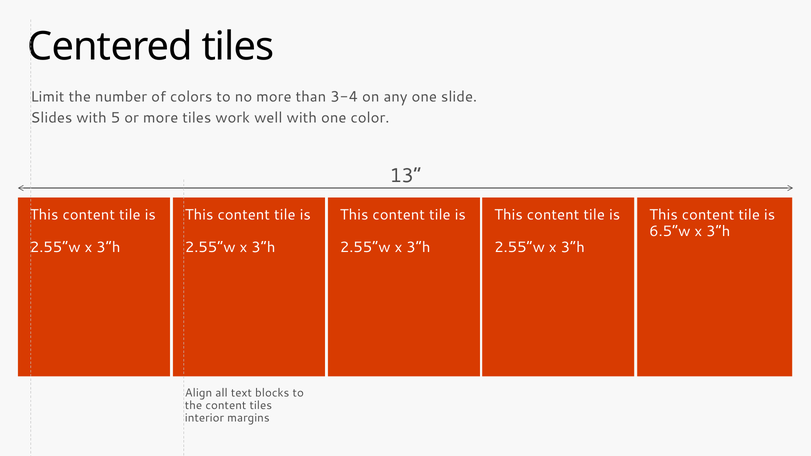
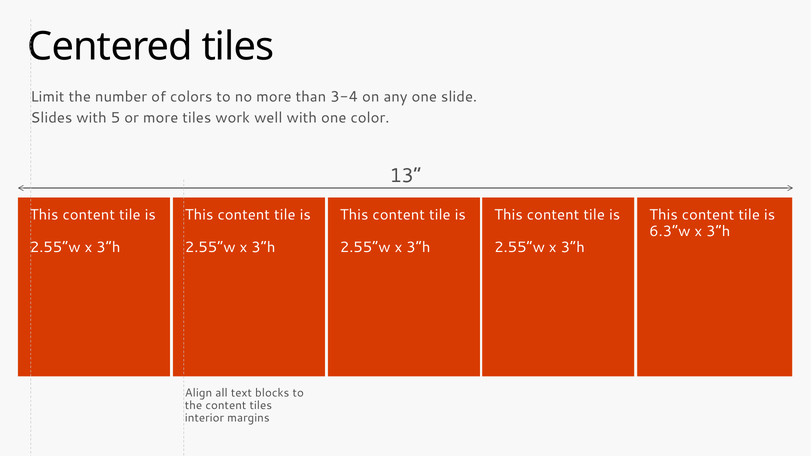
6.5”w: 6.5”w -> 6.3”w
